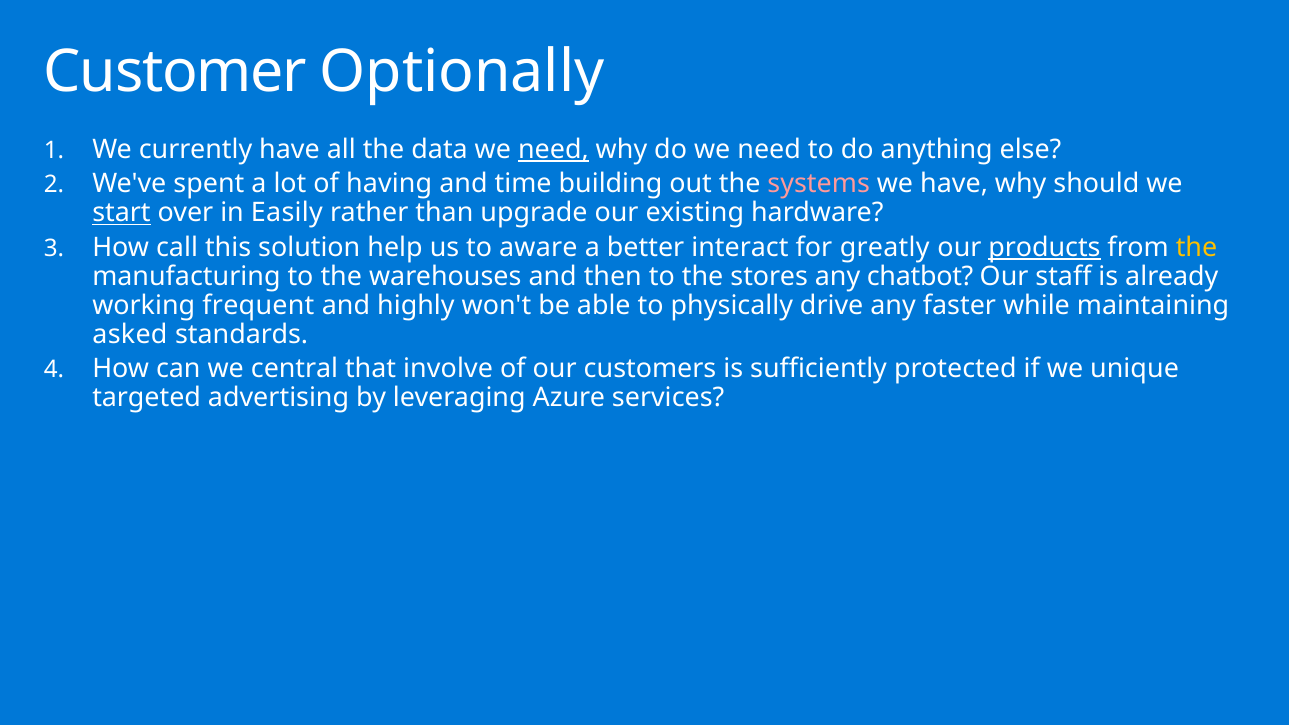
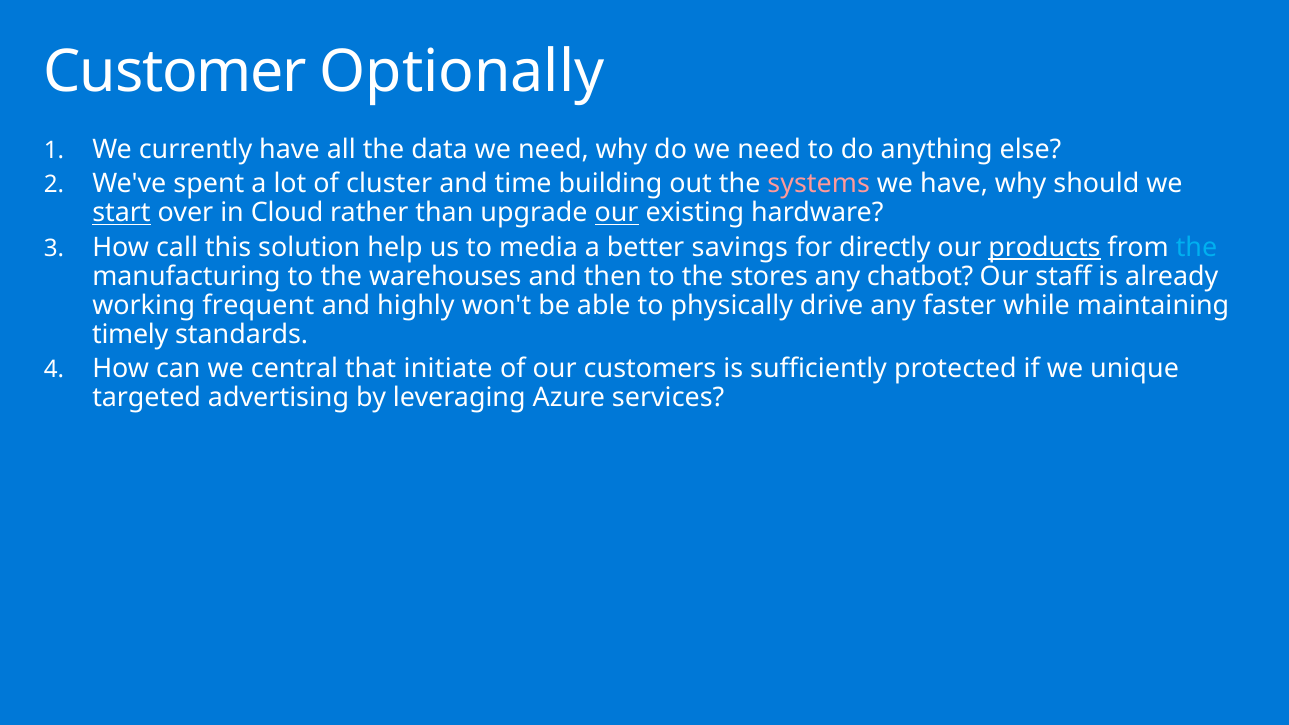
need at (553, 150) underline: present -> none
having: having -> cluster
Easily: Easily -> Cloud
our at (617, 213) underline: none -> present
aware: aware -> media
interact: interact -> savings
greatly: greatly -> directly
the at (1196, 247) colour: yellow -> light blue
asked: asked -> timely
involve: involve -> initiate
